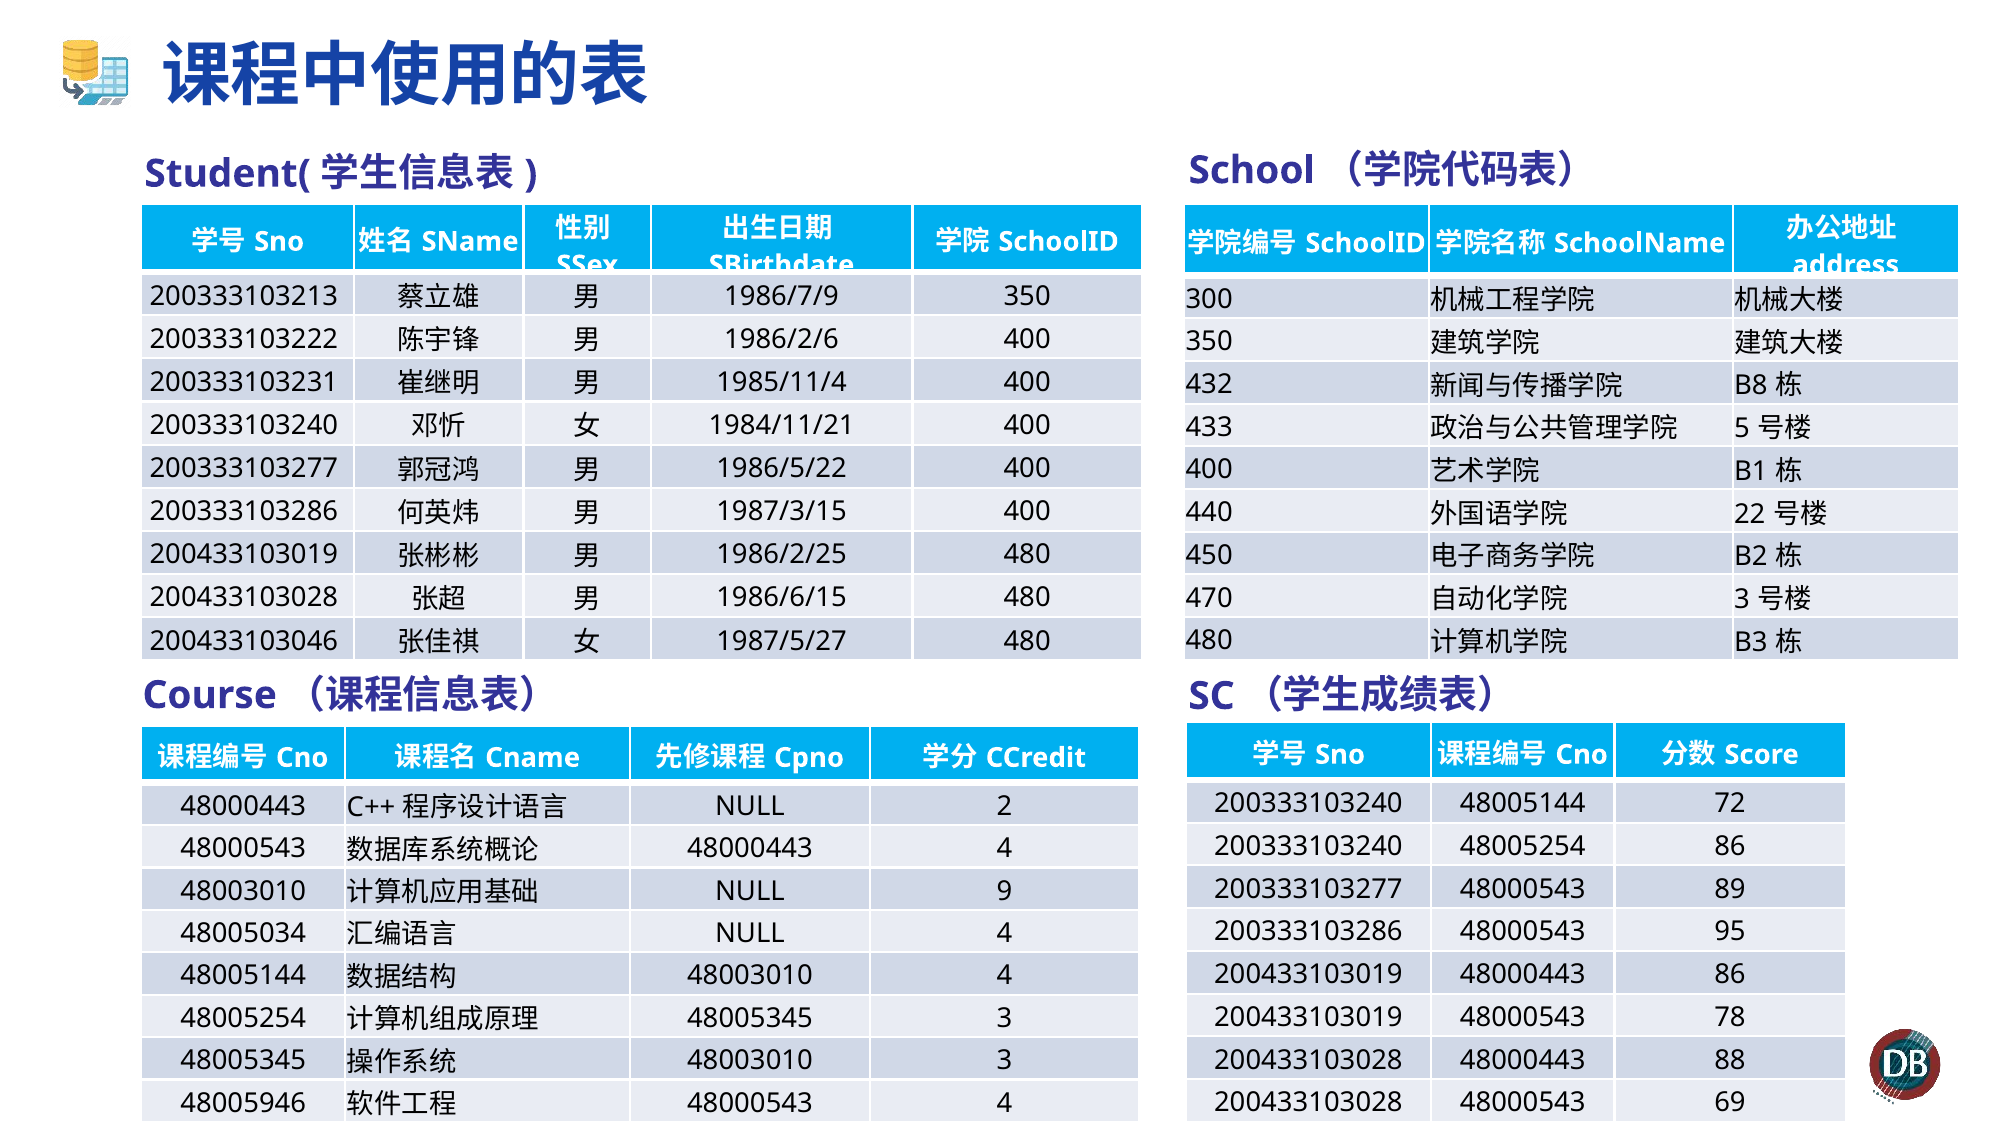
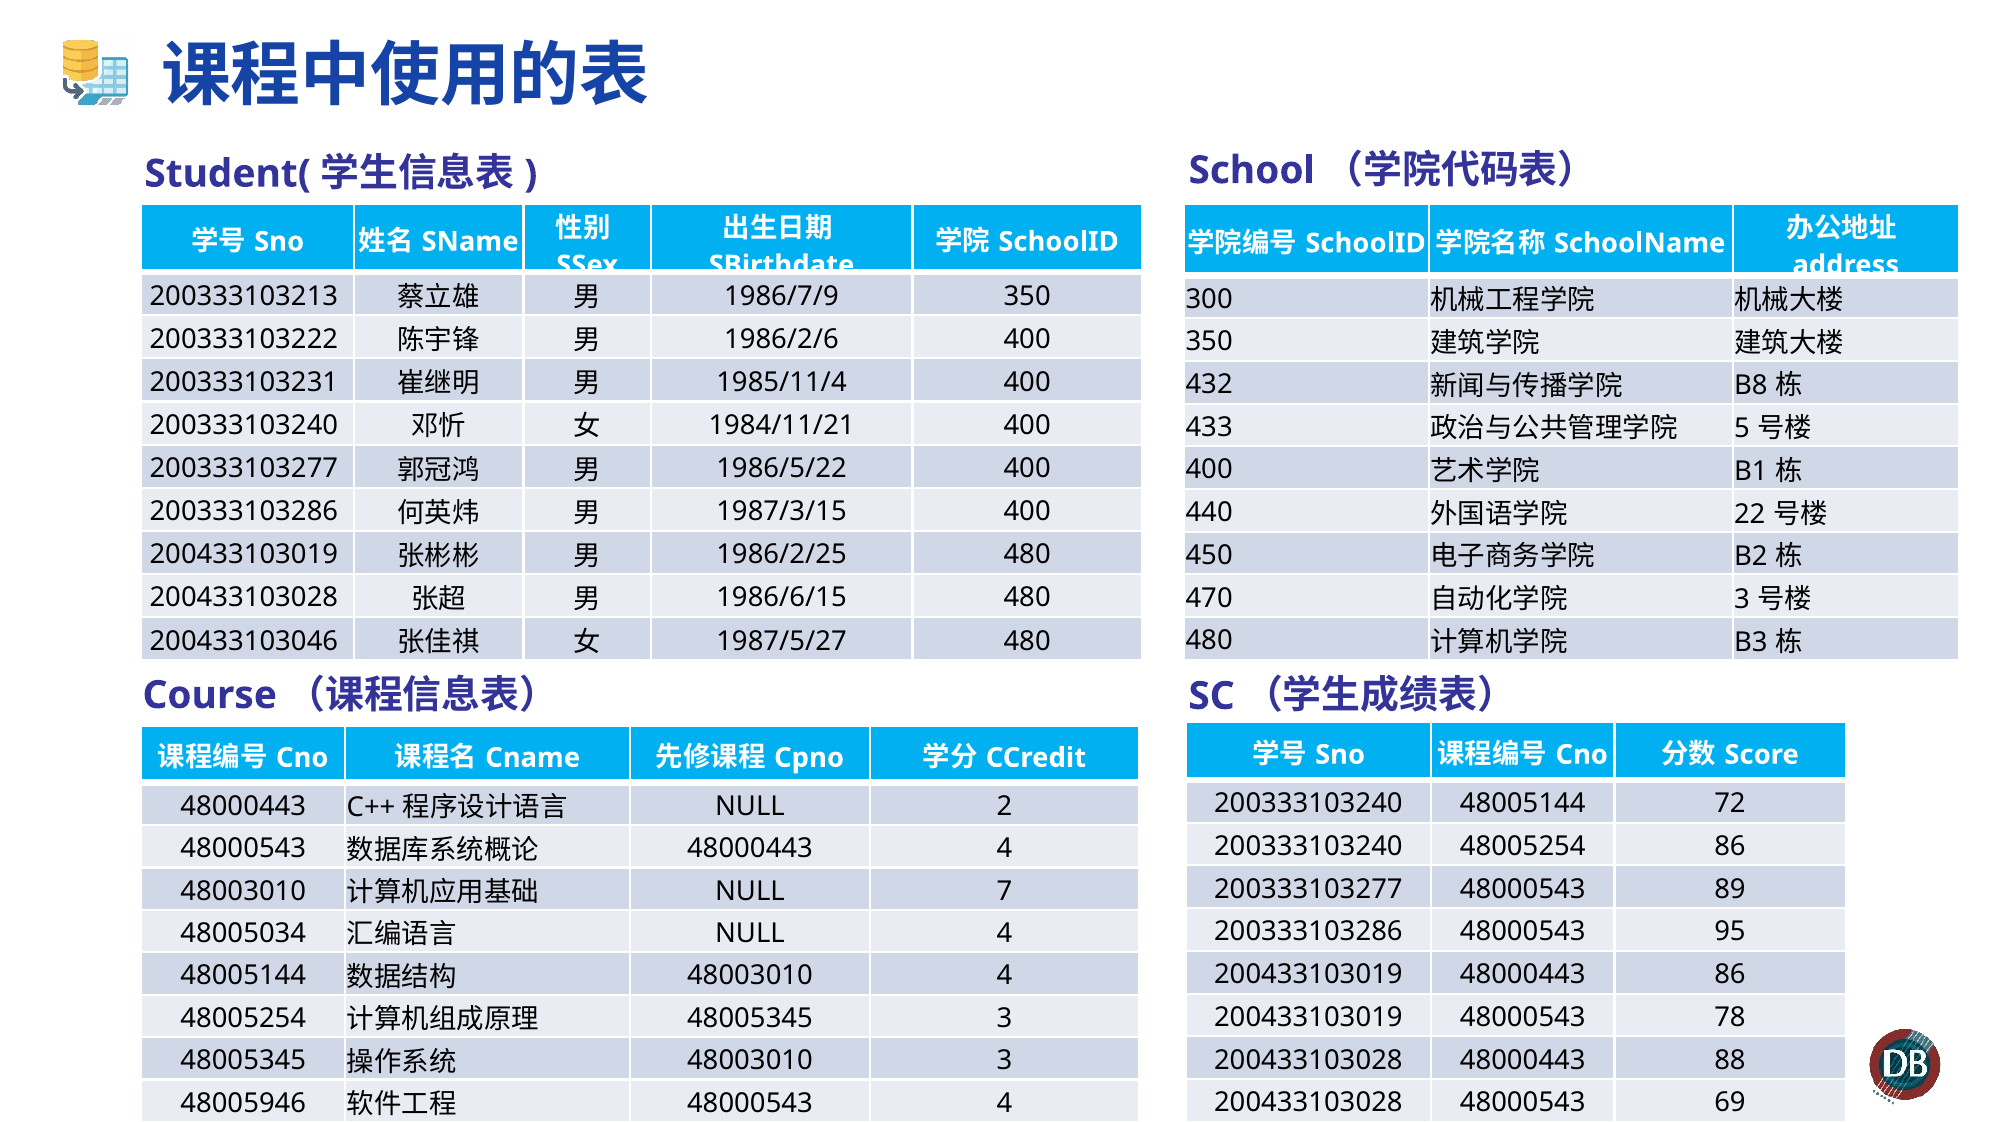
9: 9 -> 7
